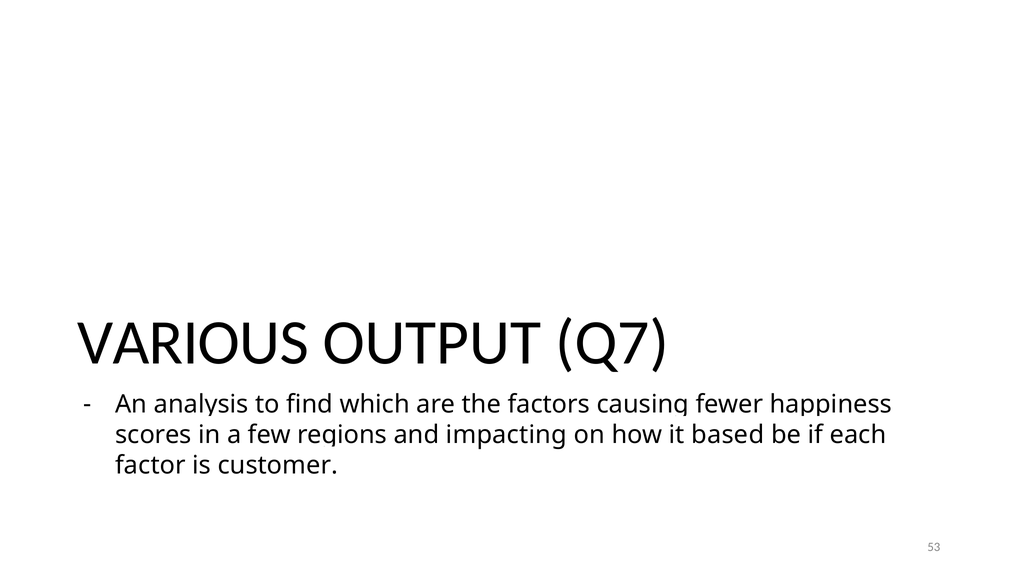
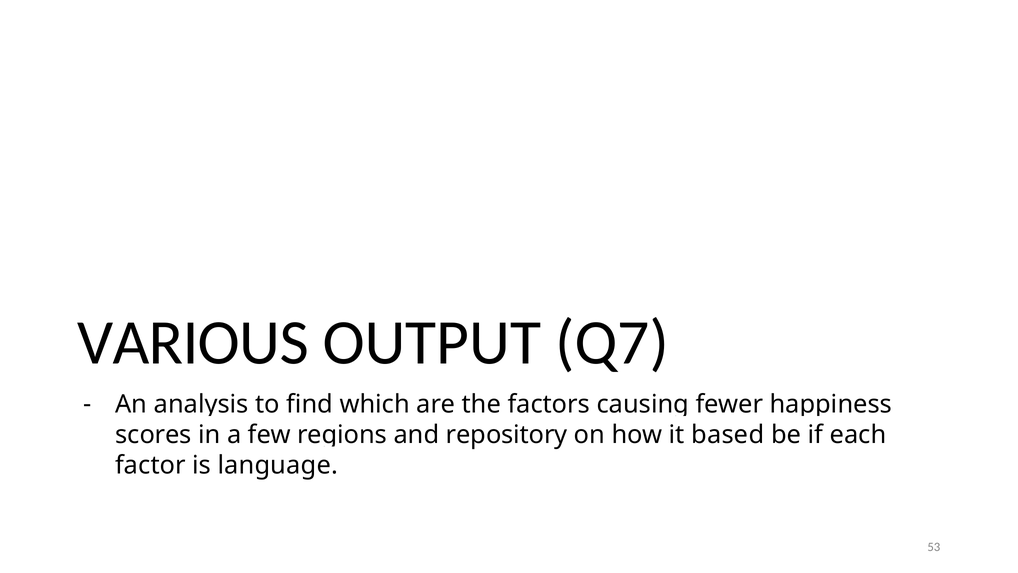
impacting: impacting -> repository
customer: customer -> language
